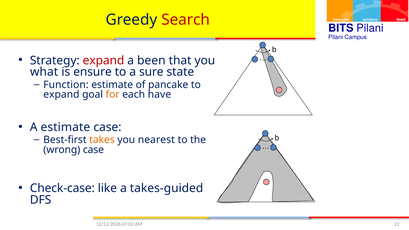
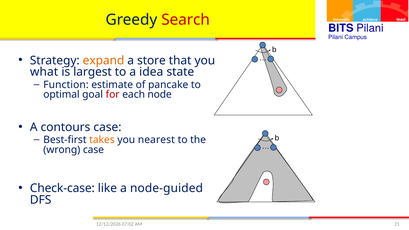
expand at (104, 60) colour: red -> orange
been: been -> store
ensure: ensure -> largest
sure: sure -> idea
expand at (61, 94): expand -> optimal
for colour: orange -> red
have: have -> node
A estimate: estimate -> contours
takes-guided: takes-guided -> node-guided
